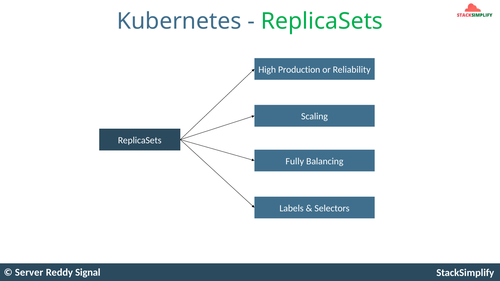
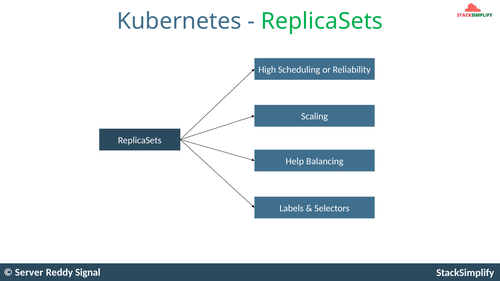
Production: Production -> Scheduling
Fully: Fully -> Help
